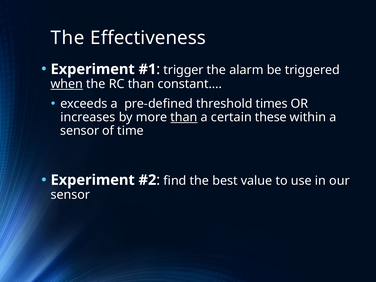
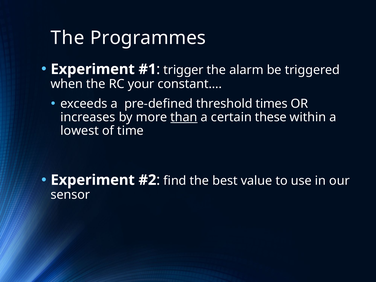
Effectiveness: Effectiveness -> Programmes
when underline: present -> none
RC than: than -> your
sensor at (80, 131): sensor -> lowest
